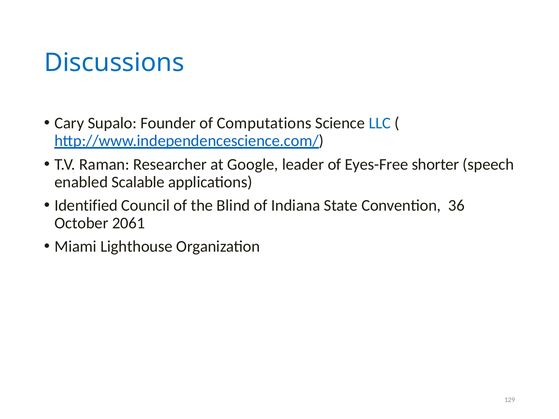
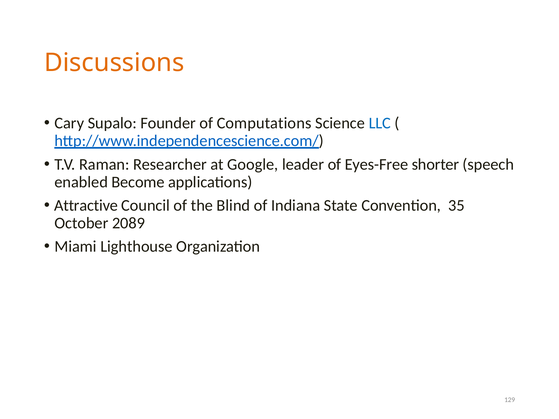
Discussions colour: blue -> orange
Scalable: Scalable -> Become
Identified: Identified -> Attractive
36: 36 -> 35
2061: 2061 -> 2089
